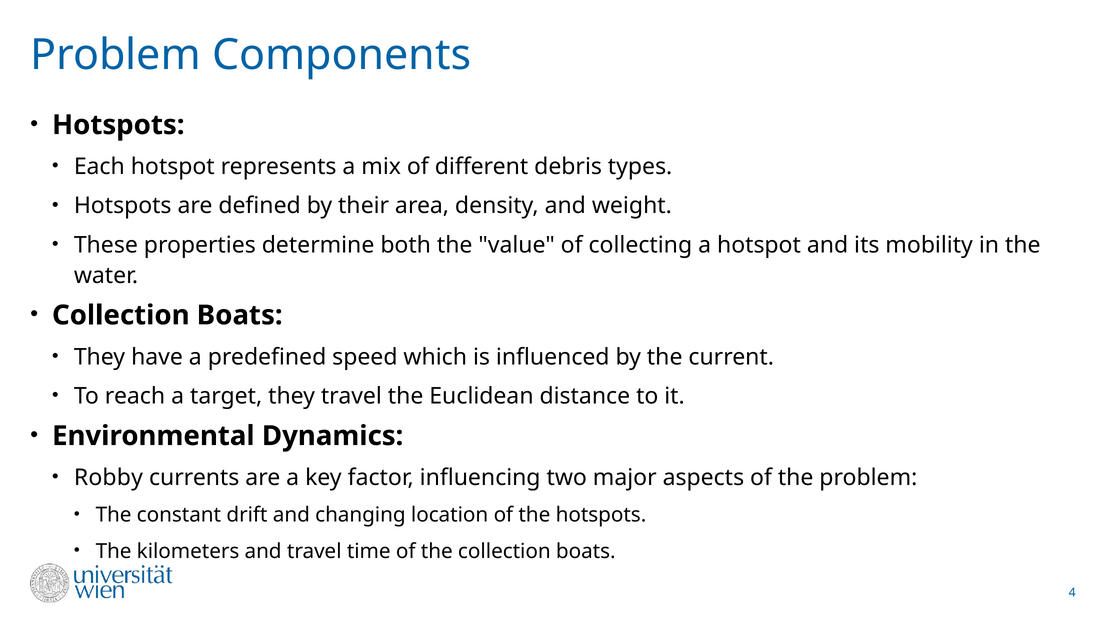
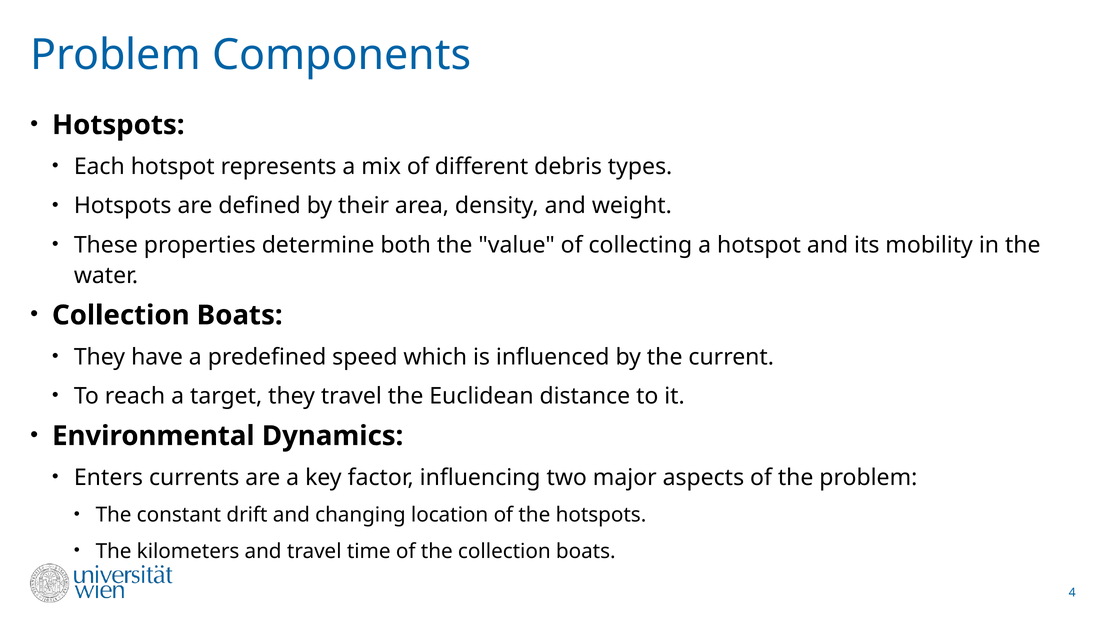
Robby: Robby -> Enters
